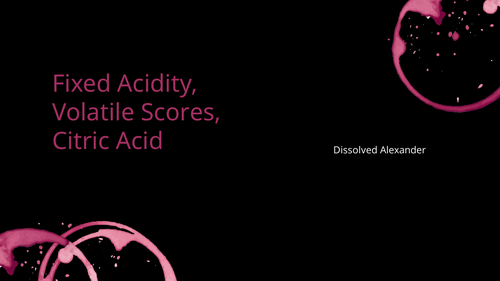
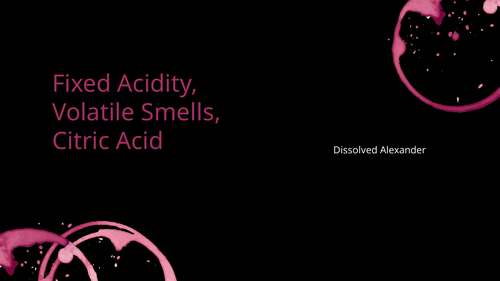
Scores: Scores -> Smells
